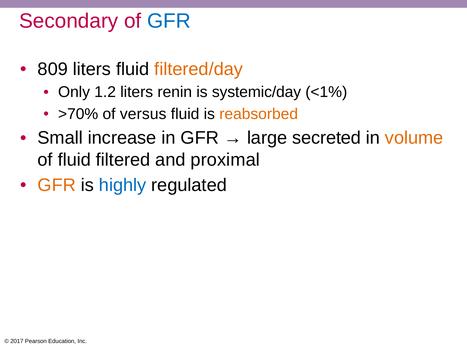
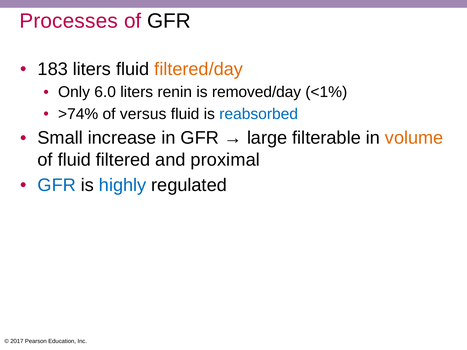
Secondary: Secondary -> Processes
GFR at (169, 21) colour: blue -> black
809: 809 -> 183
1.2: 1.2 -> 6.0
systemic/day: systemic/day -> removed/day
>70%: >70% -> >74%
reabsorbed colour: orange -> blue
secreted: secreted -> filterable
GFR at (57, 185) colour: orange -> blue
